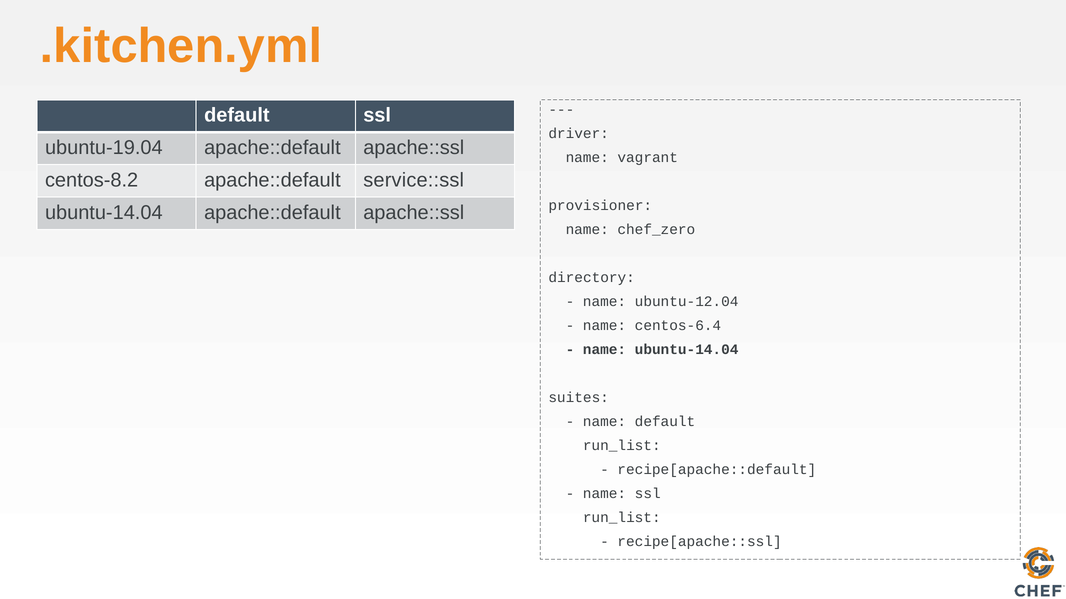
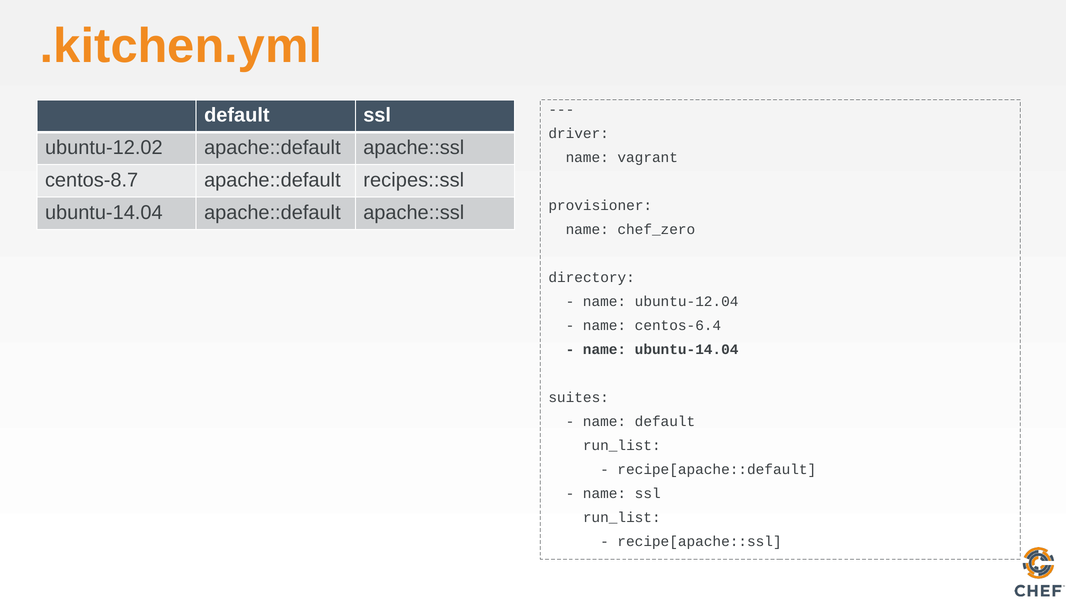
ubuntu-19.04: ubuntu-19.04 -> ubuntu-12.02
centos-8.2: centos-8.2 -> centos-8.7
service::ssl: service::ssl -> recipes::ssl
